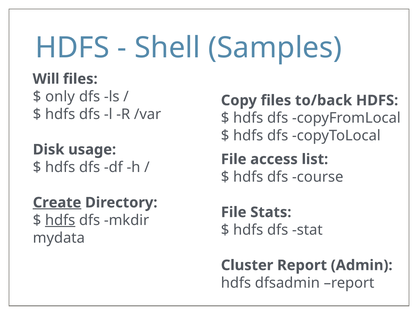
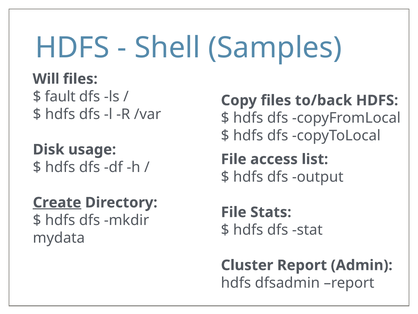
only: only -> fault
course: course -> output
hdfs at (60, 220) underline: present -> none
